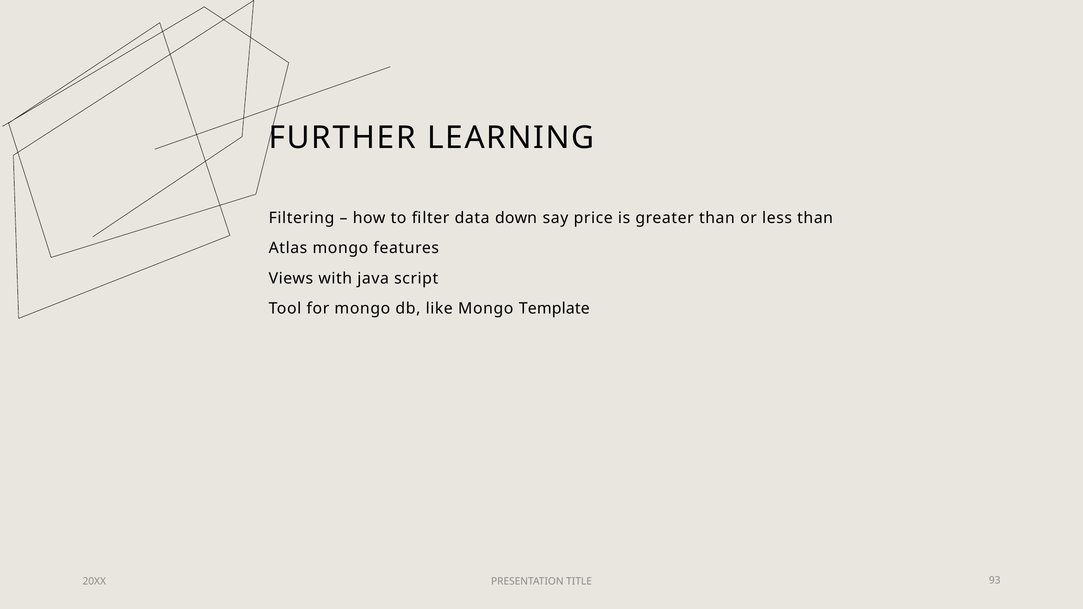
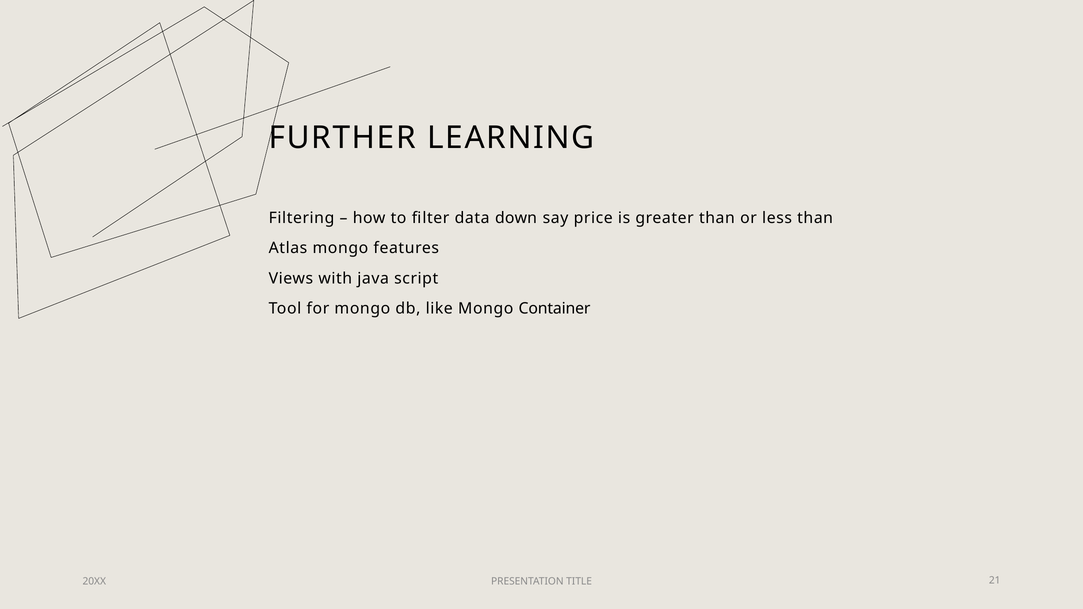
Template: Template -> Container
93: 93 -> 21
